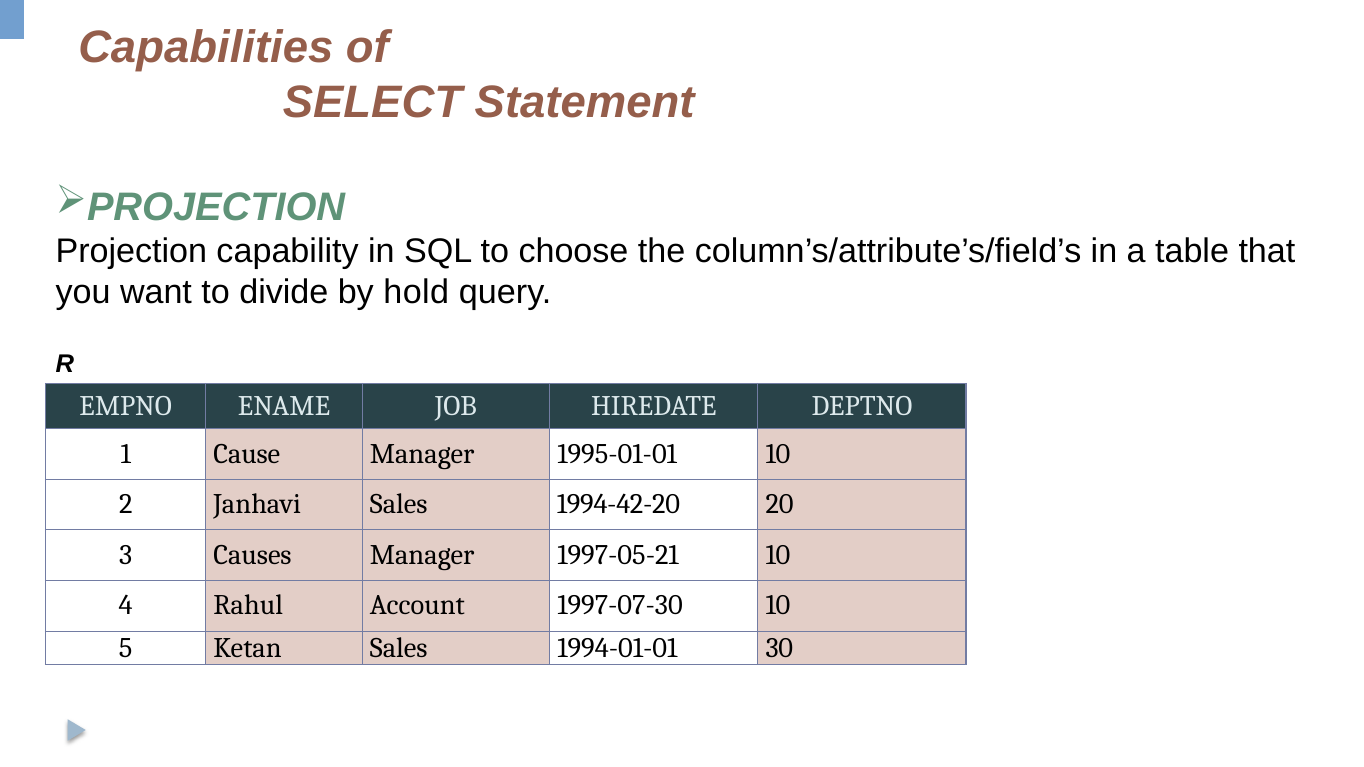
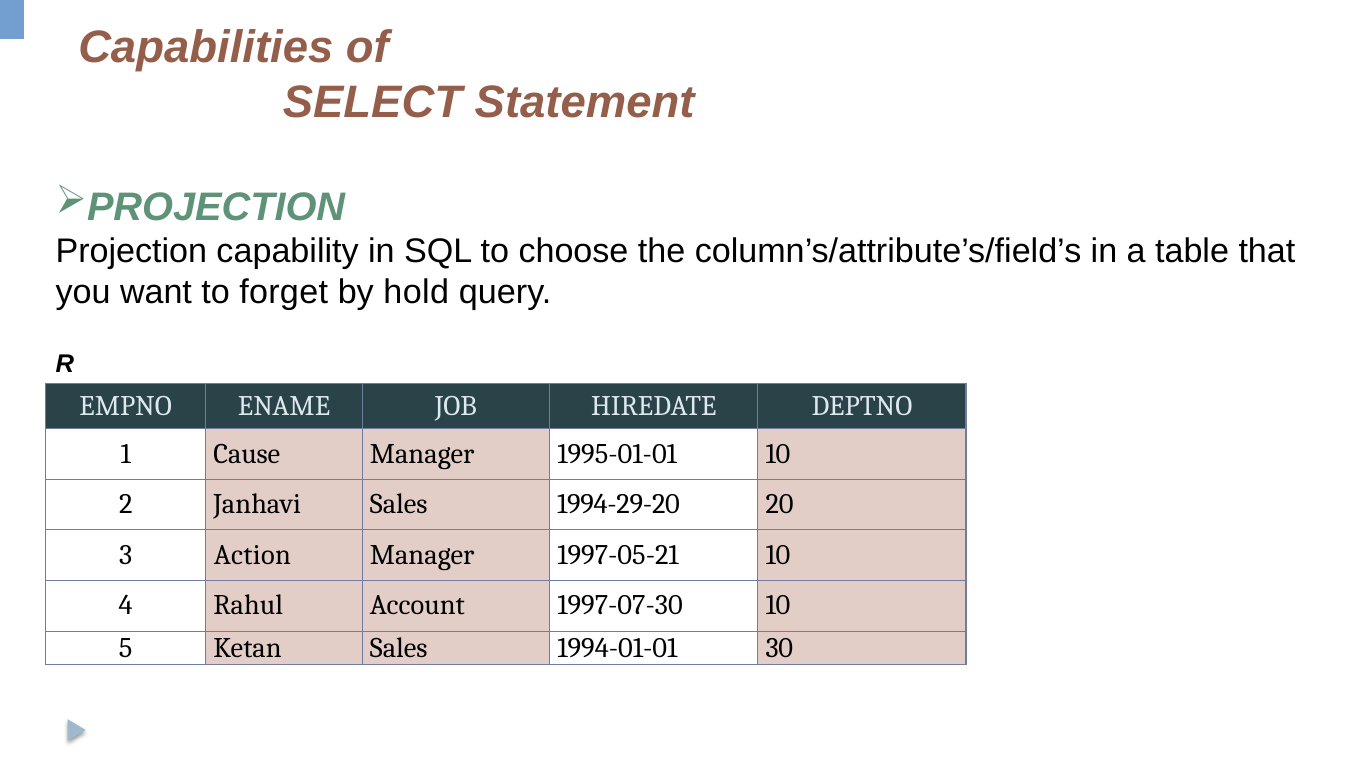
divide: divide -> forget
1994-42-20: 1994-42-20 -> 1994-29-20
Causes: Causes -> Action
